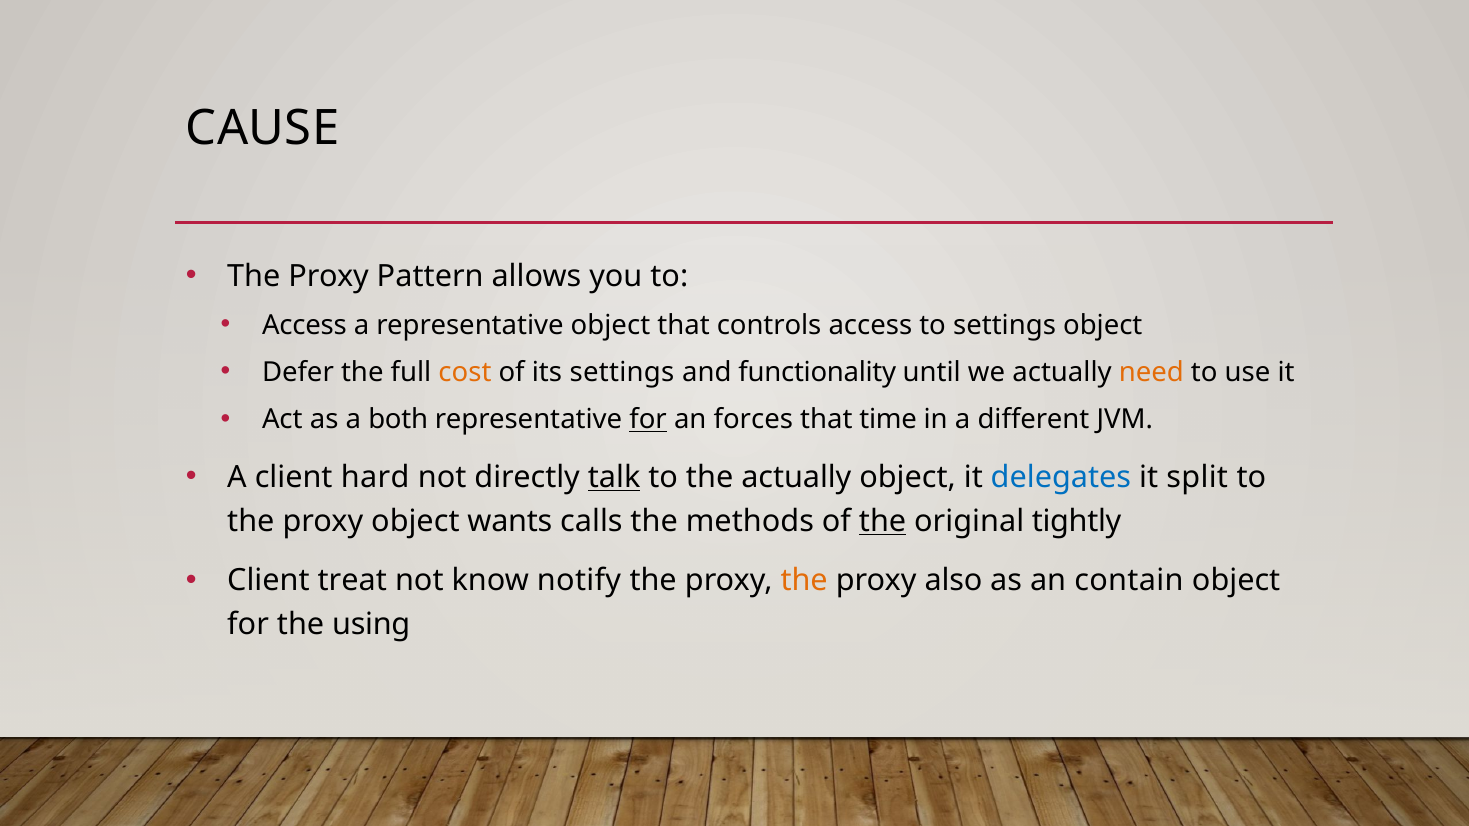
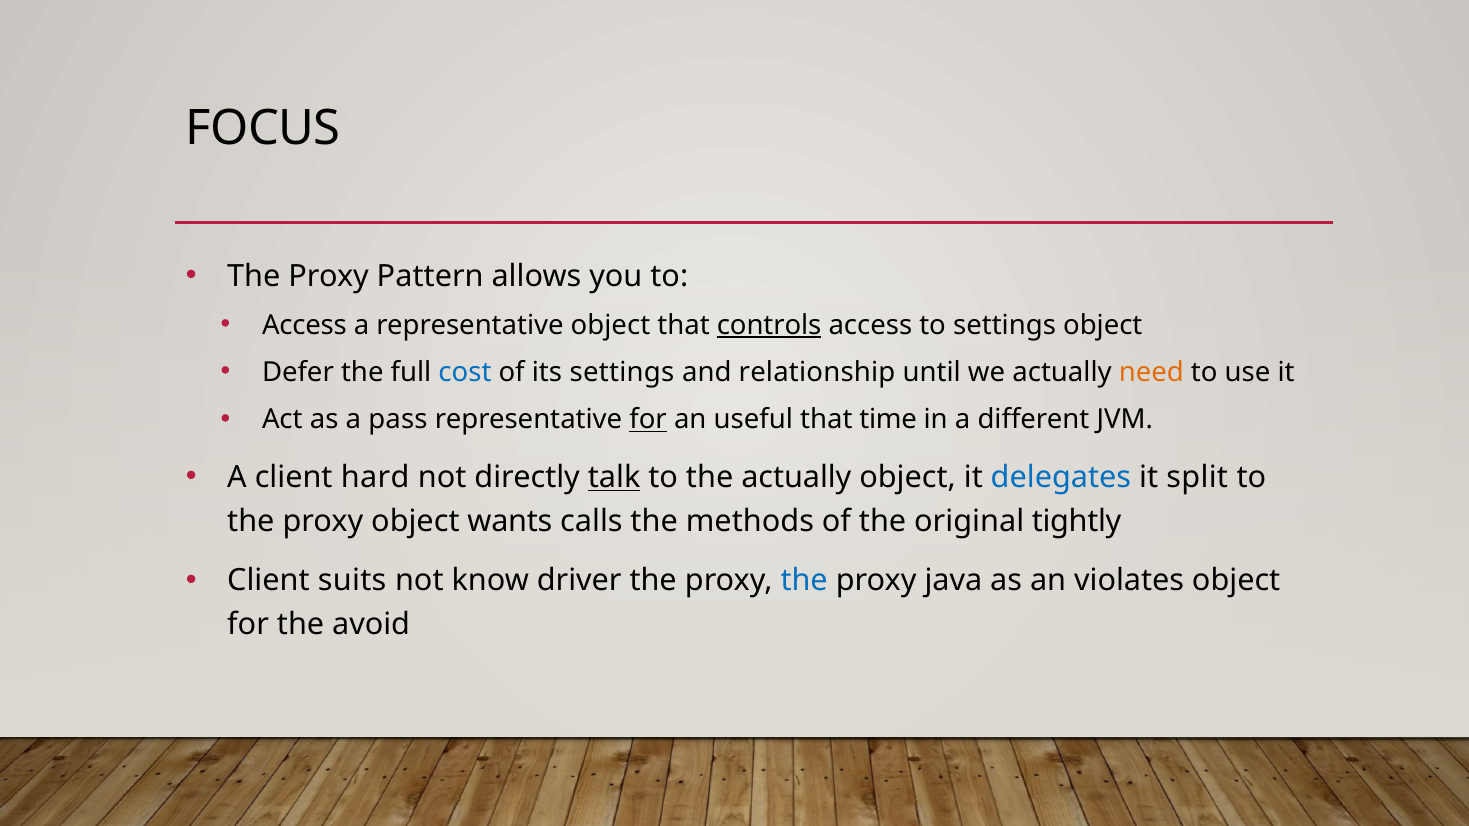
CAUSE: CAUSE -> FOCUS
controls underline: none -> present
cost colour: orange -> blue
functionality: functionality -> relationship
both: both -> pass
forces: forces -> useful
the at (883, 522) underline: present -> none
treat: treat -> suits
notify: notify -> driver
the at (804, 581) colour: orange -> blue
also: also -> java
contain: contain -> violates
using: using -> avoid
